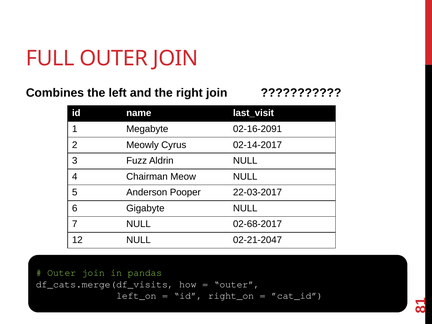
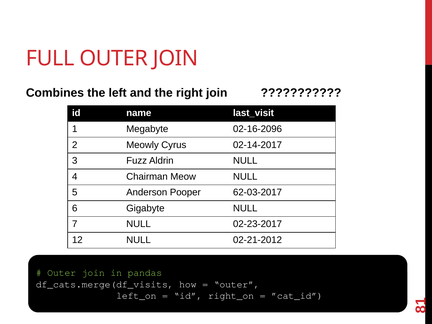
02-16-2091: 02-16-2091 -> 02-16-2096
22-03-2017: 22-03-2017 -> 62-03-2017
02-68-2017: 02-68-2017 -> 02-23-2017
02-21-2047: 02-21-2047 -> 02-21-2012
